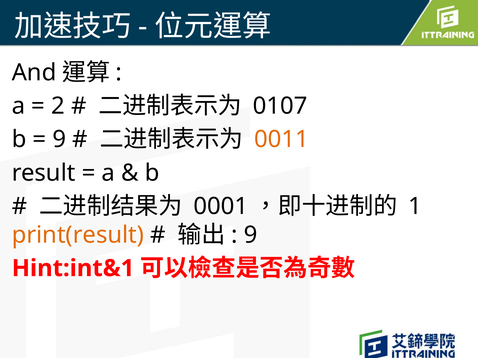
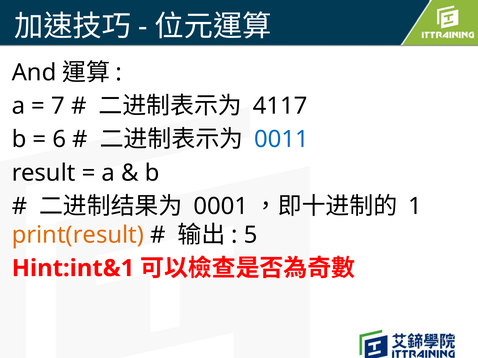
2: 2 -> 7
0107: 0107 -> 4117
9 at (59, 140): 9 -> 6
0011 colour: orange -> blue
9 at (251, 235): 9 -> 5
